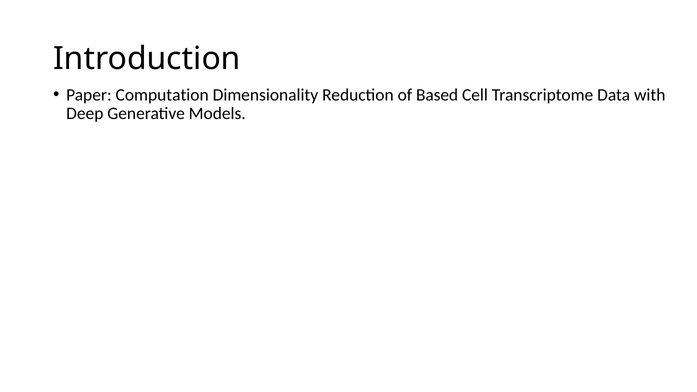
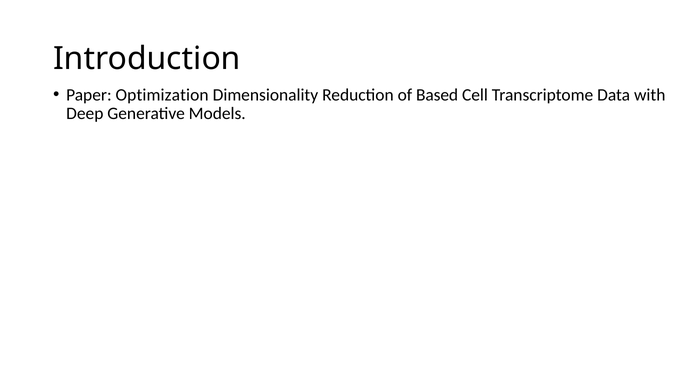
Computation: Computation -> Optimization
